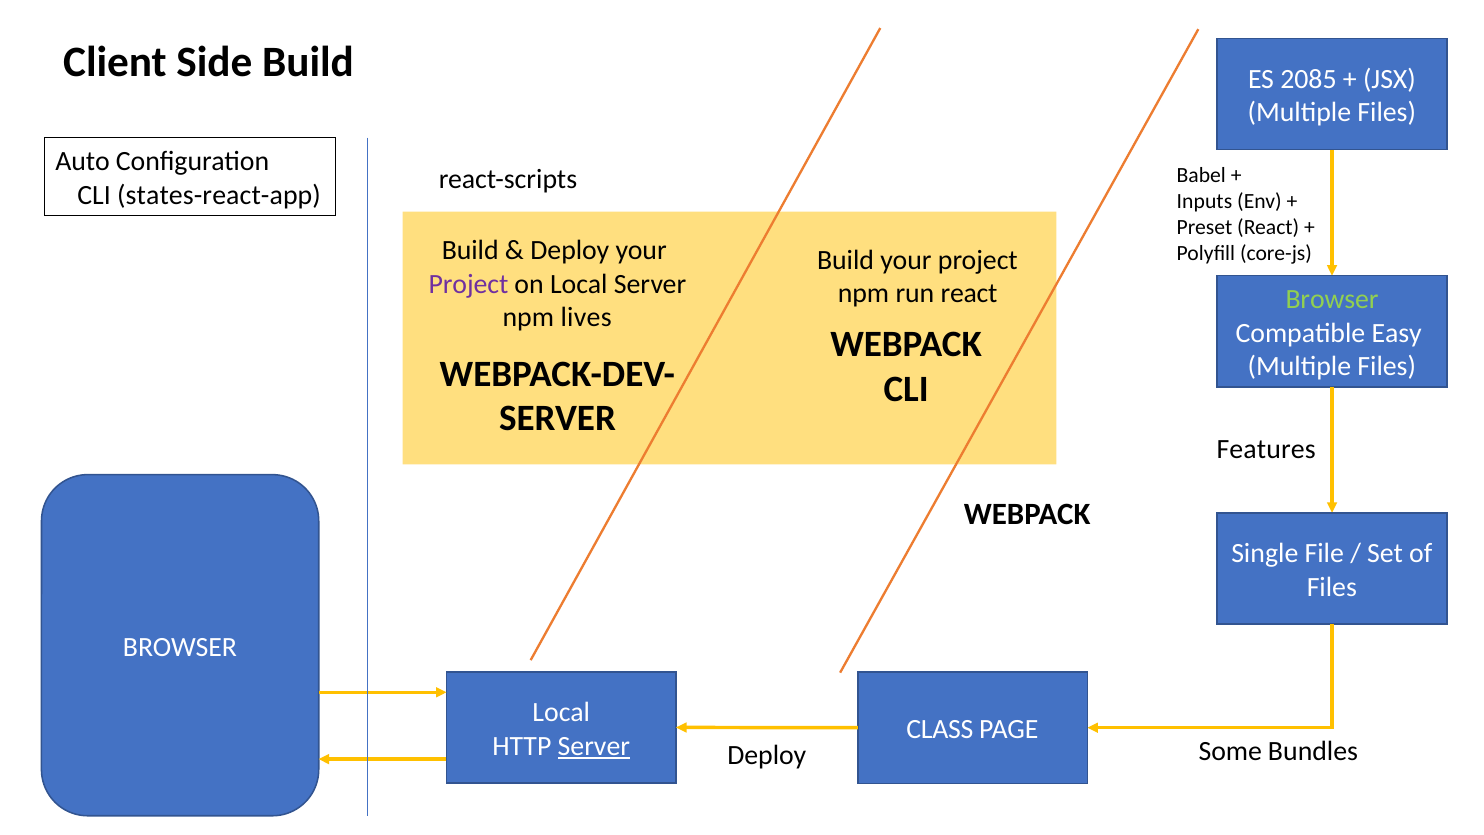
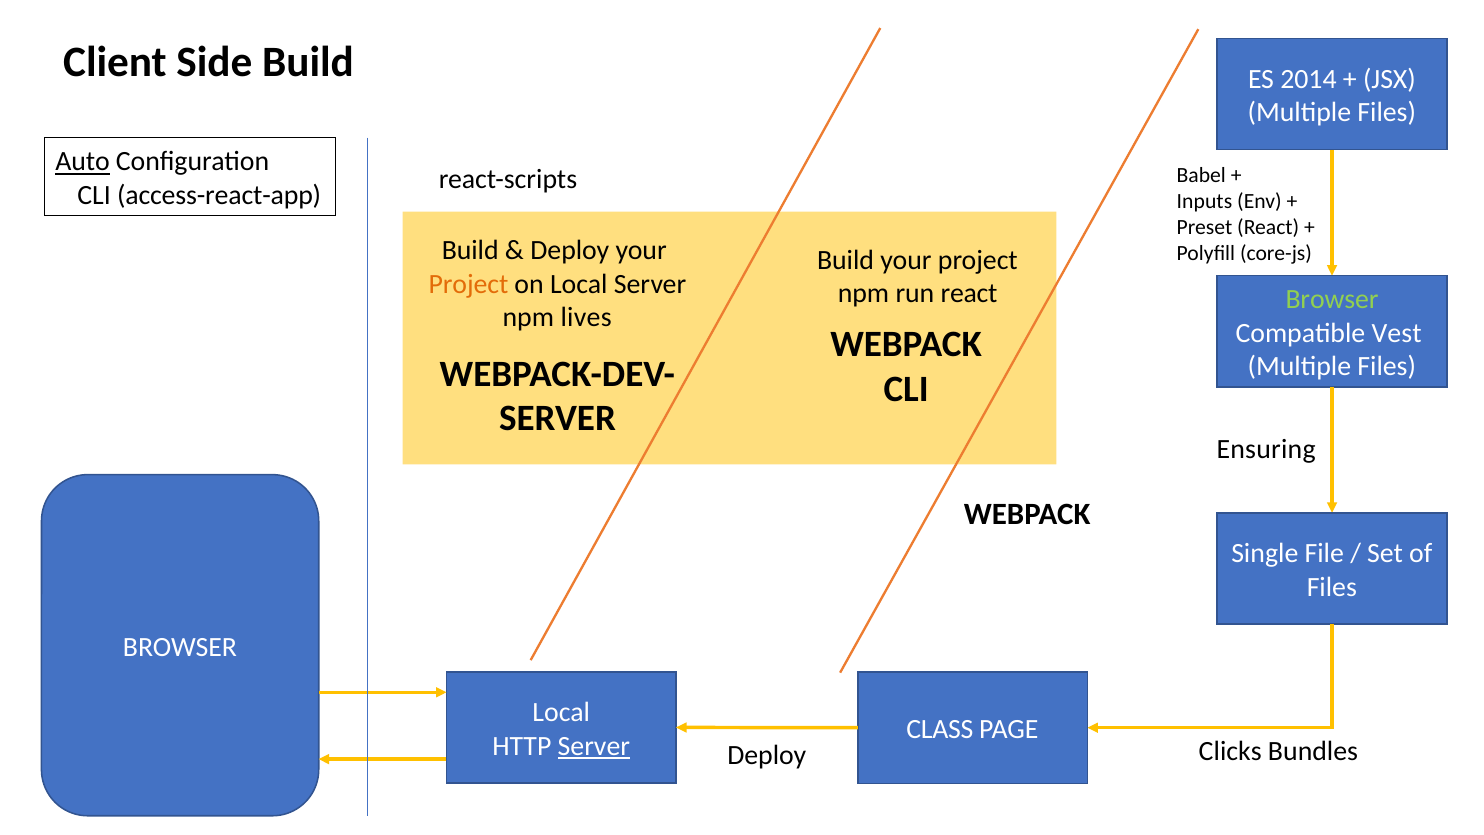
2085: 2085 -> 2014
Auto underline: none -> present
states-react-app: states-react-app -> access-react-app
Project at (468, 284) colour: purple -> orange
Easy: Easy -> Vest
Features: Features -> Ensuring
Some: Some -> Clicks
